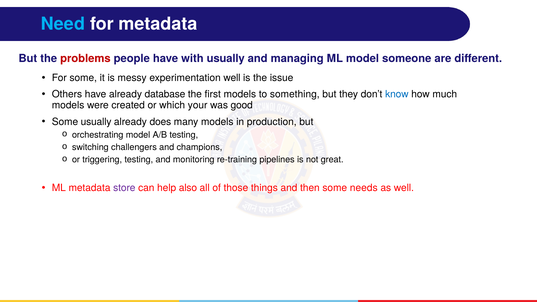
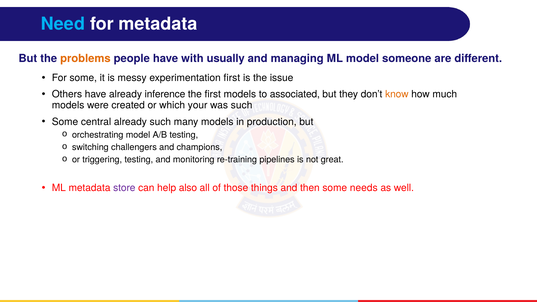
problems colour: red -> orange
experimentation well: well -> first
database: database -> inference
something: something -> associated
know colour: blue -> orange
was good: good -> such
Some usually: usually -> central
already does: does -> such
